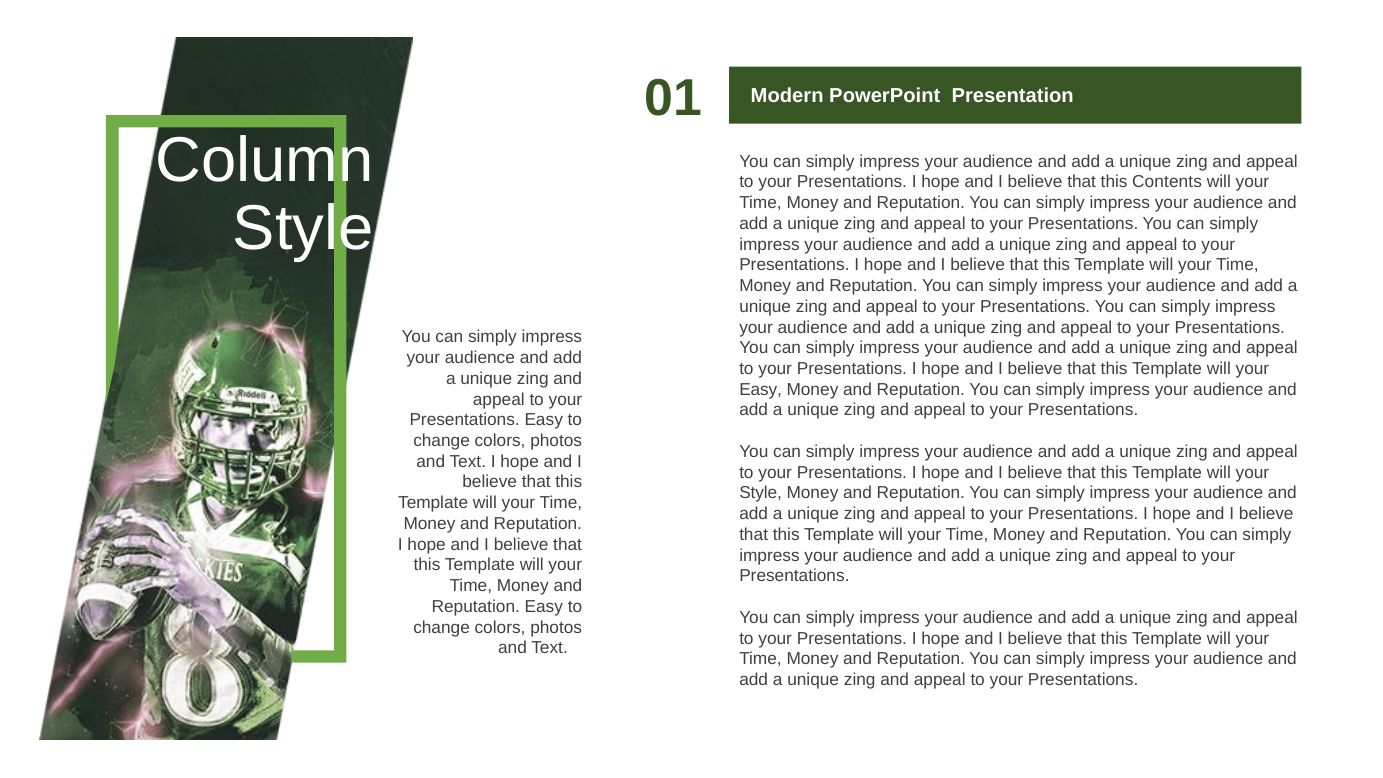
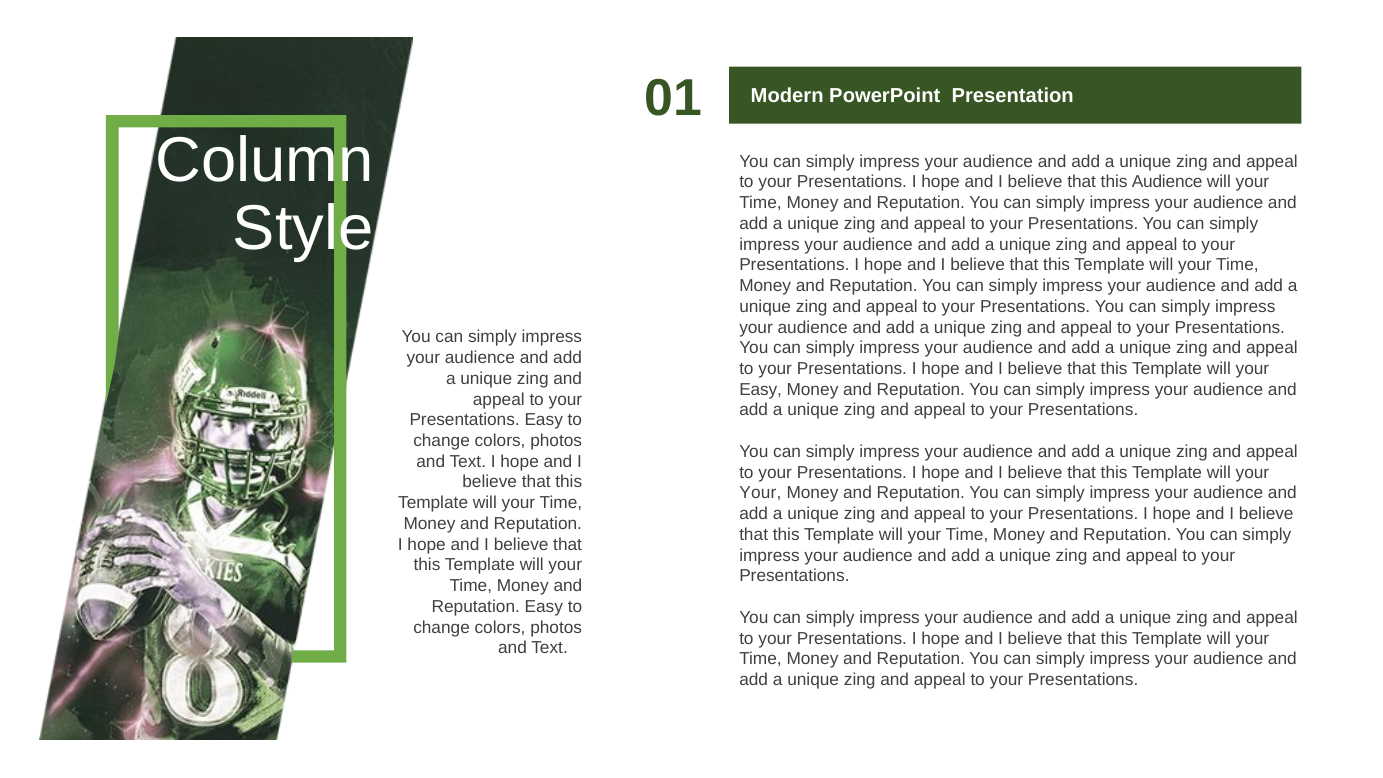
this Contents: Contents -> Audience
Style at (761, 493): Style -> Your
